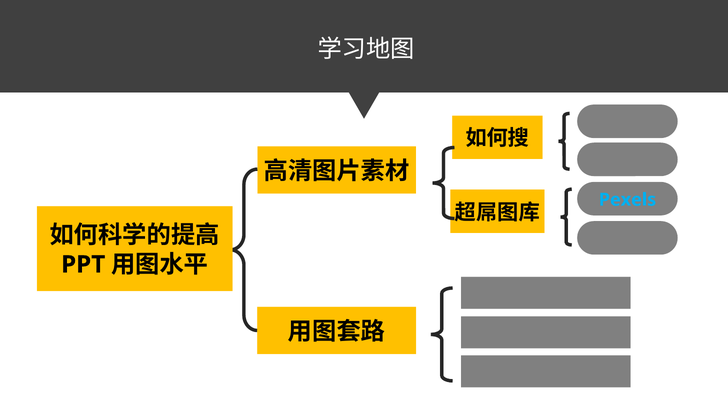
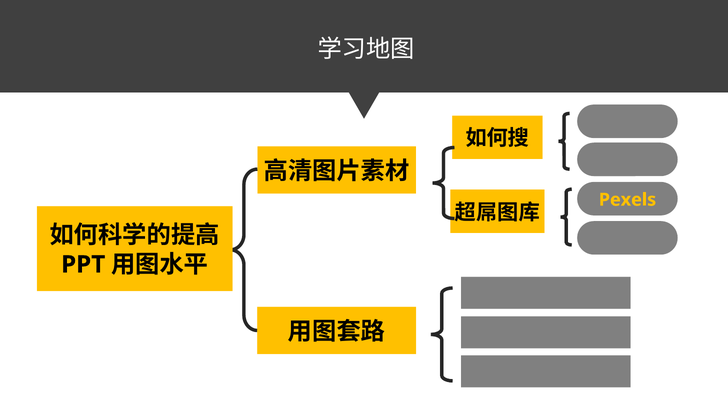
Pexels colour: light blue -> yellow
